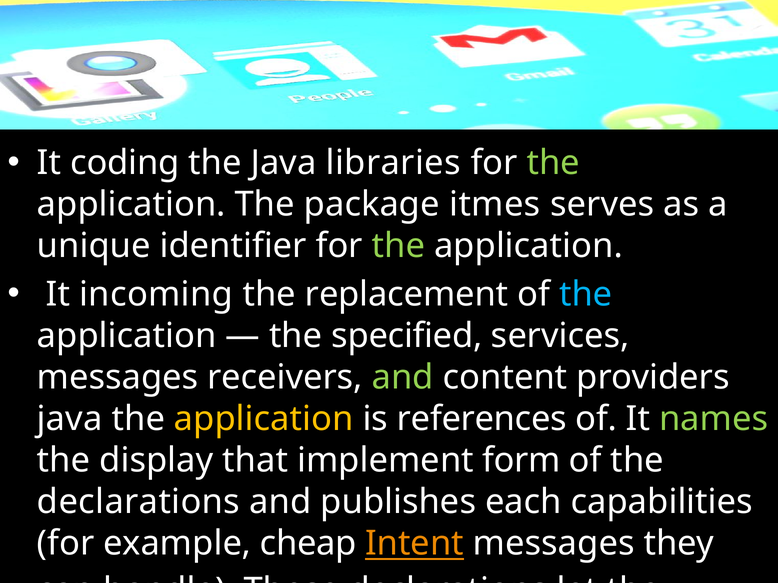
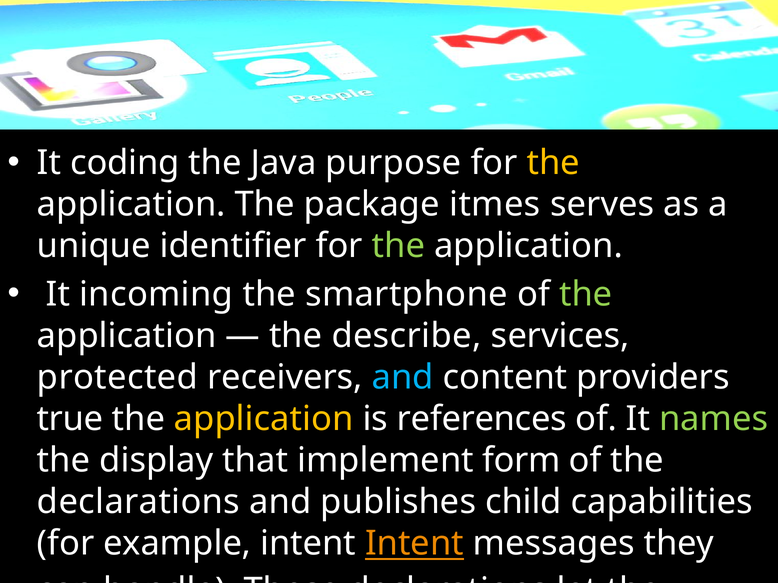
libraries: libraries -> purpose
the at (553, 163) colour: light green -> yellow
replacement: replacement -> smartphone
the at (586, 295) colour: light blue -> light green
specified: specified -> describe
messages at (118, 378): messages -> protected
and at (403, 378) colour: light green -> light blue
java at (70, 419): java -> true
each: each -> child
example cheap: cheap -> intent
